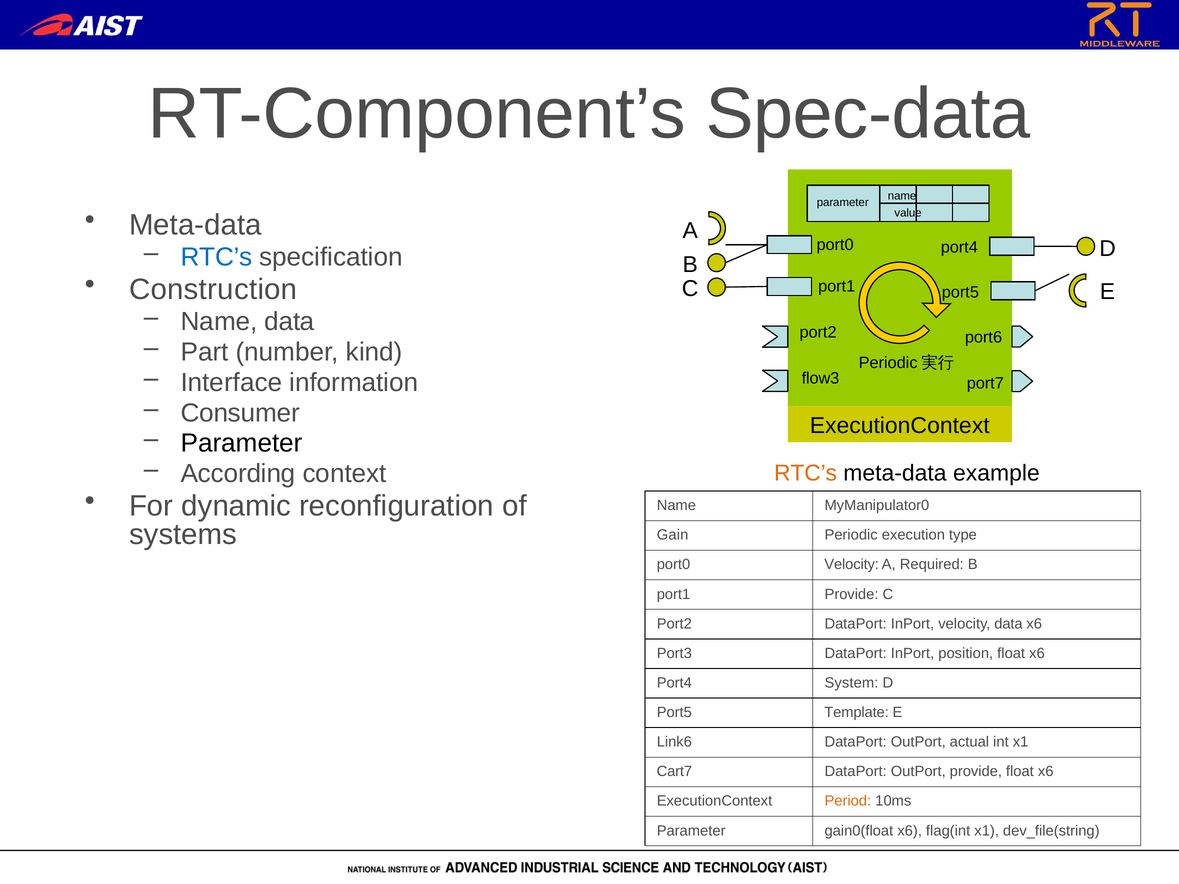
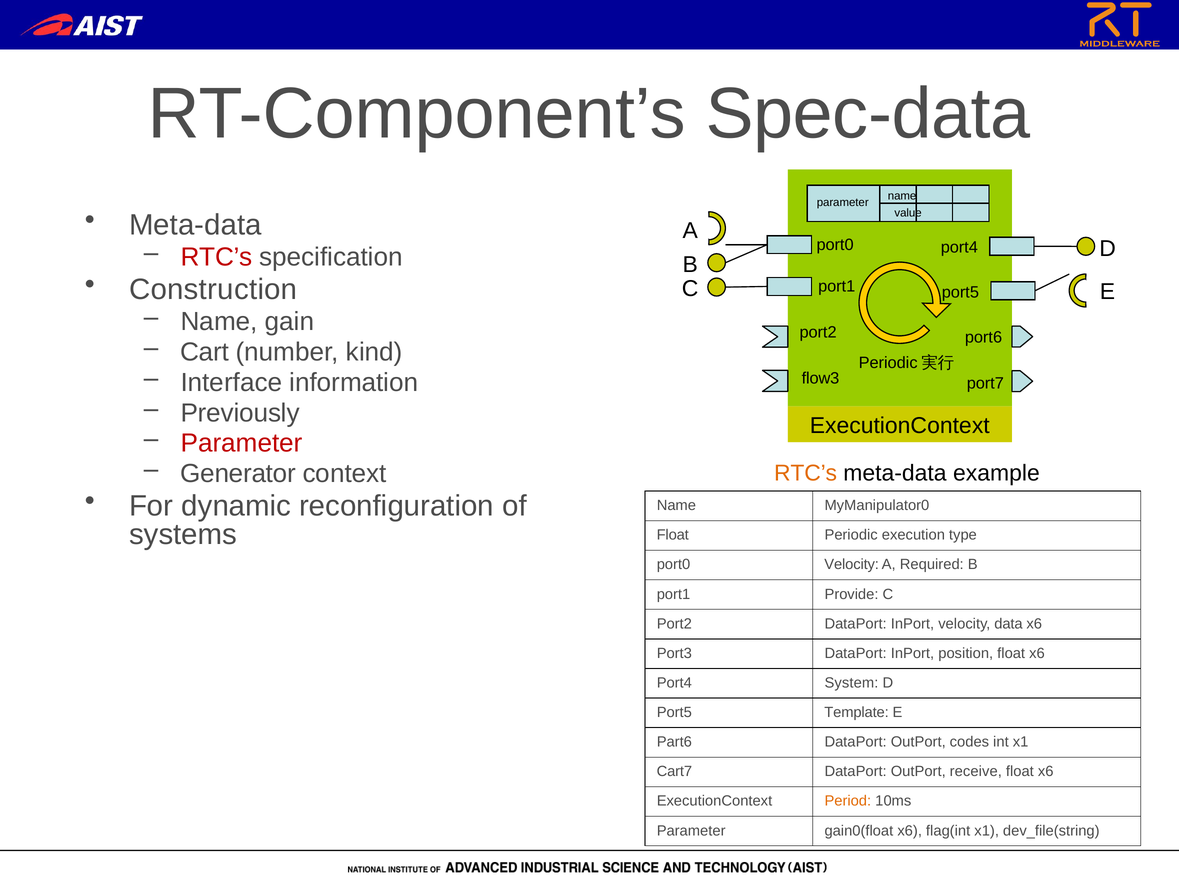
RTC’s at (217, 257) colour: blue -> red
Name data: data -> gain
Part: Part -> Cart
Consumer: Consumer -> Previously
Parameter at (242, 443) colour: black -> red
According: According -> Generator
Gain at (673, 535): Gain -> Float
Link6: Link6 -> Part6
actual: actual -> codes
OutPort provide: provide -> receive
